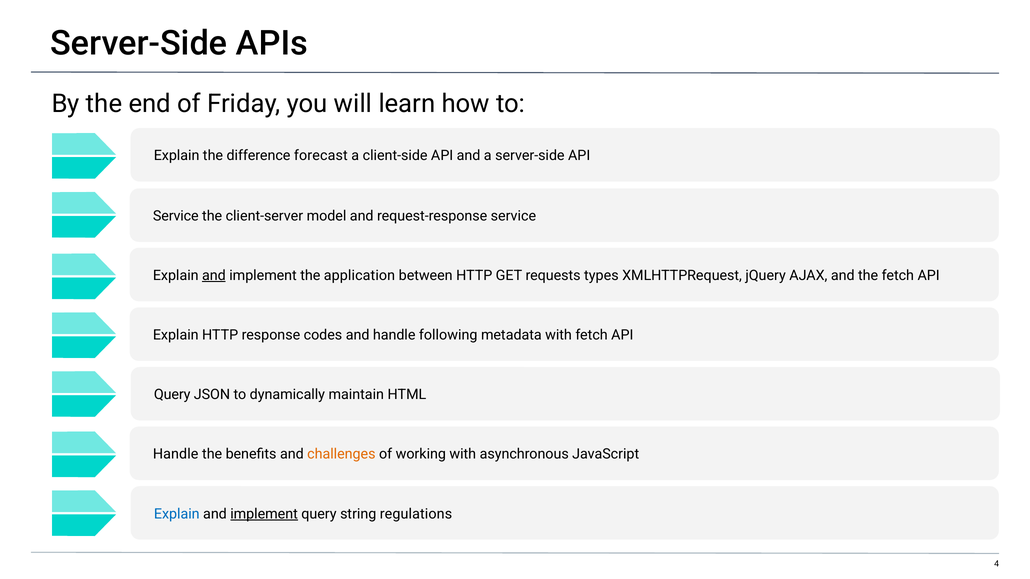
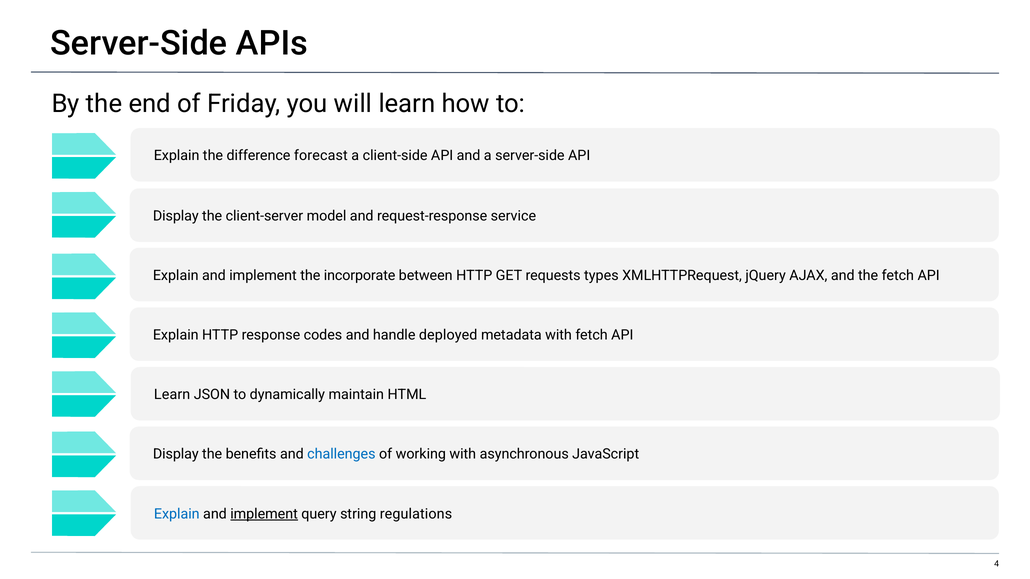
Service at (176, 216): Service -> Display
and at (214, 276) underline: present -> none
application: application -> incorporate
following: following -> deployed
Query at (172, 395): Query -> Learn
Handle at (176, 455): Handle -> Display
challenges colour: orange -> blue
